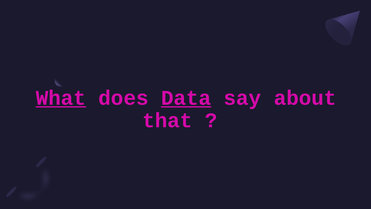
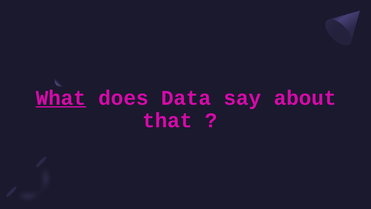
Data underline: present -> none
